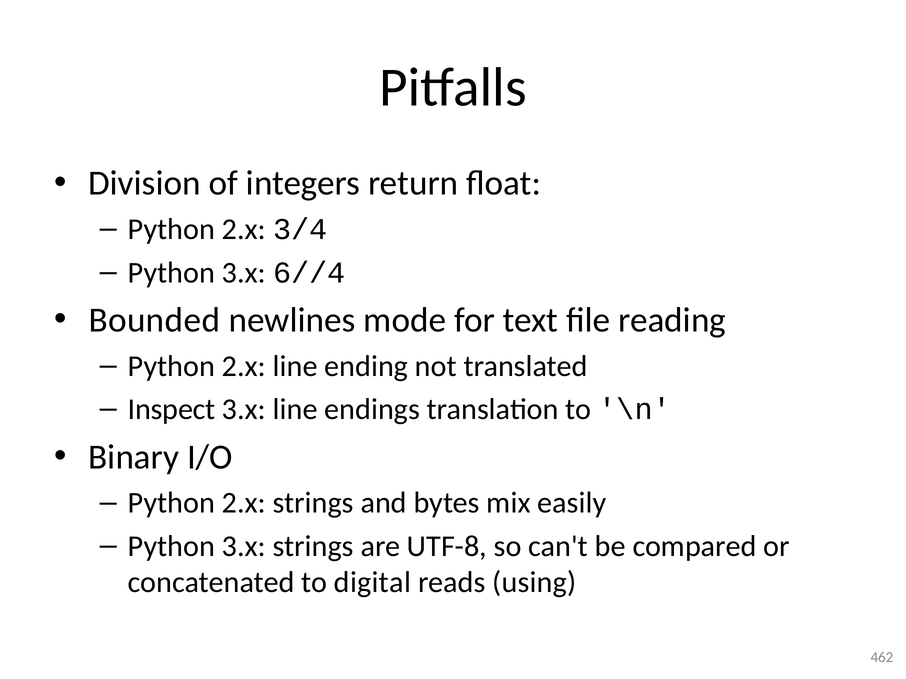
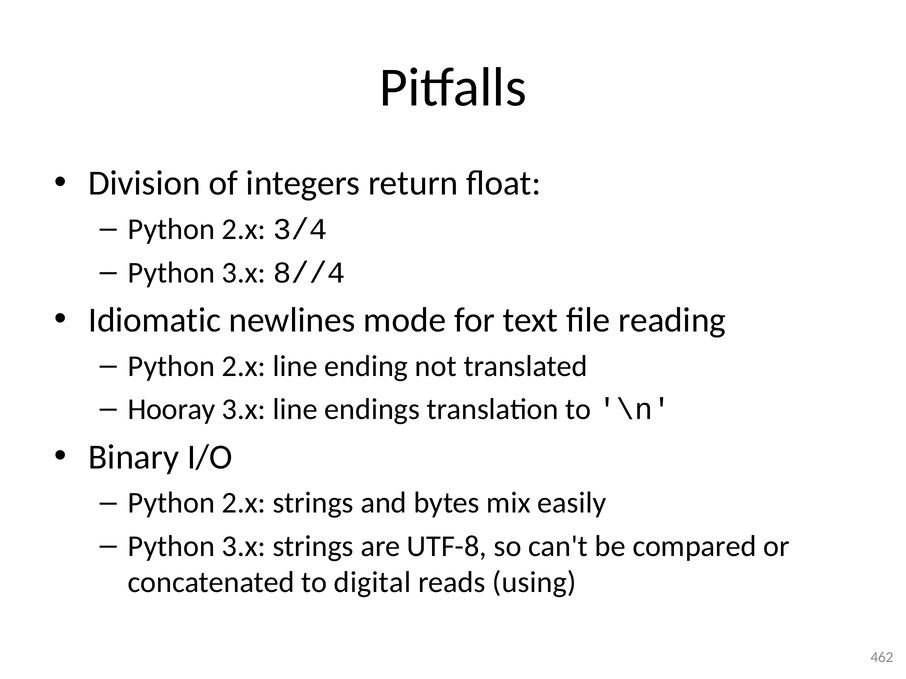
6//4: 6//4 -> 8//4
Bounded: Bounded -> Idiomatic
Inspect: Inspect -> Hooray
